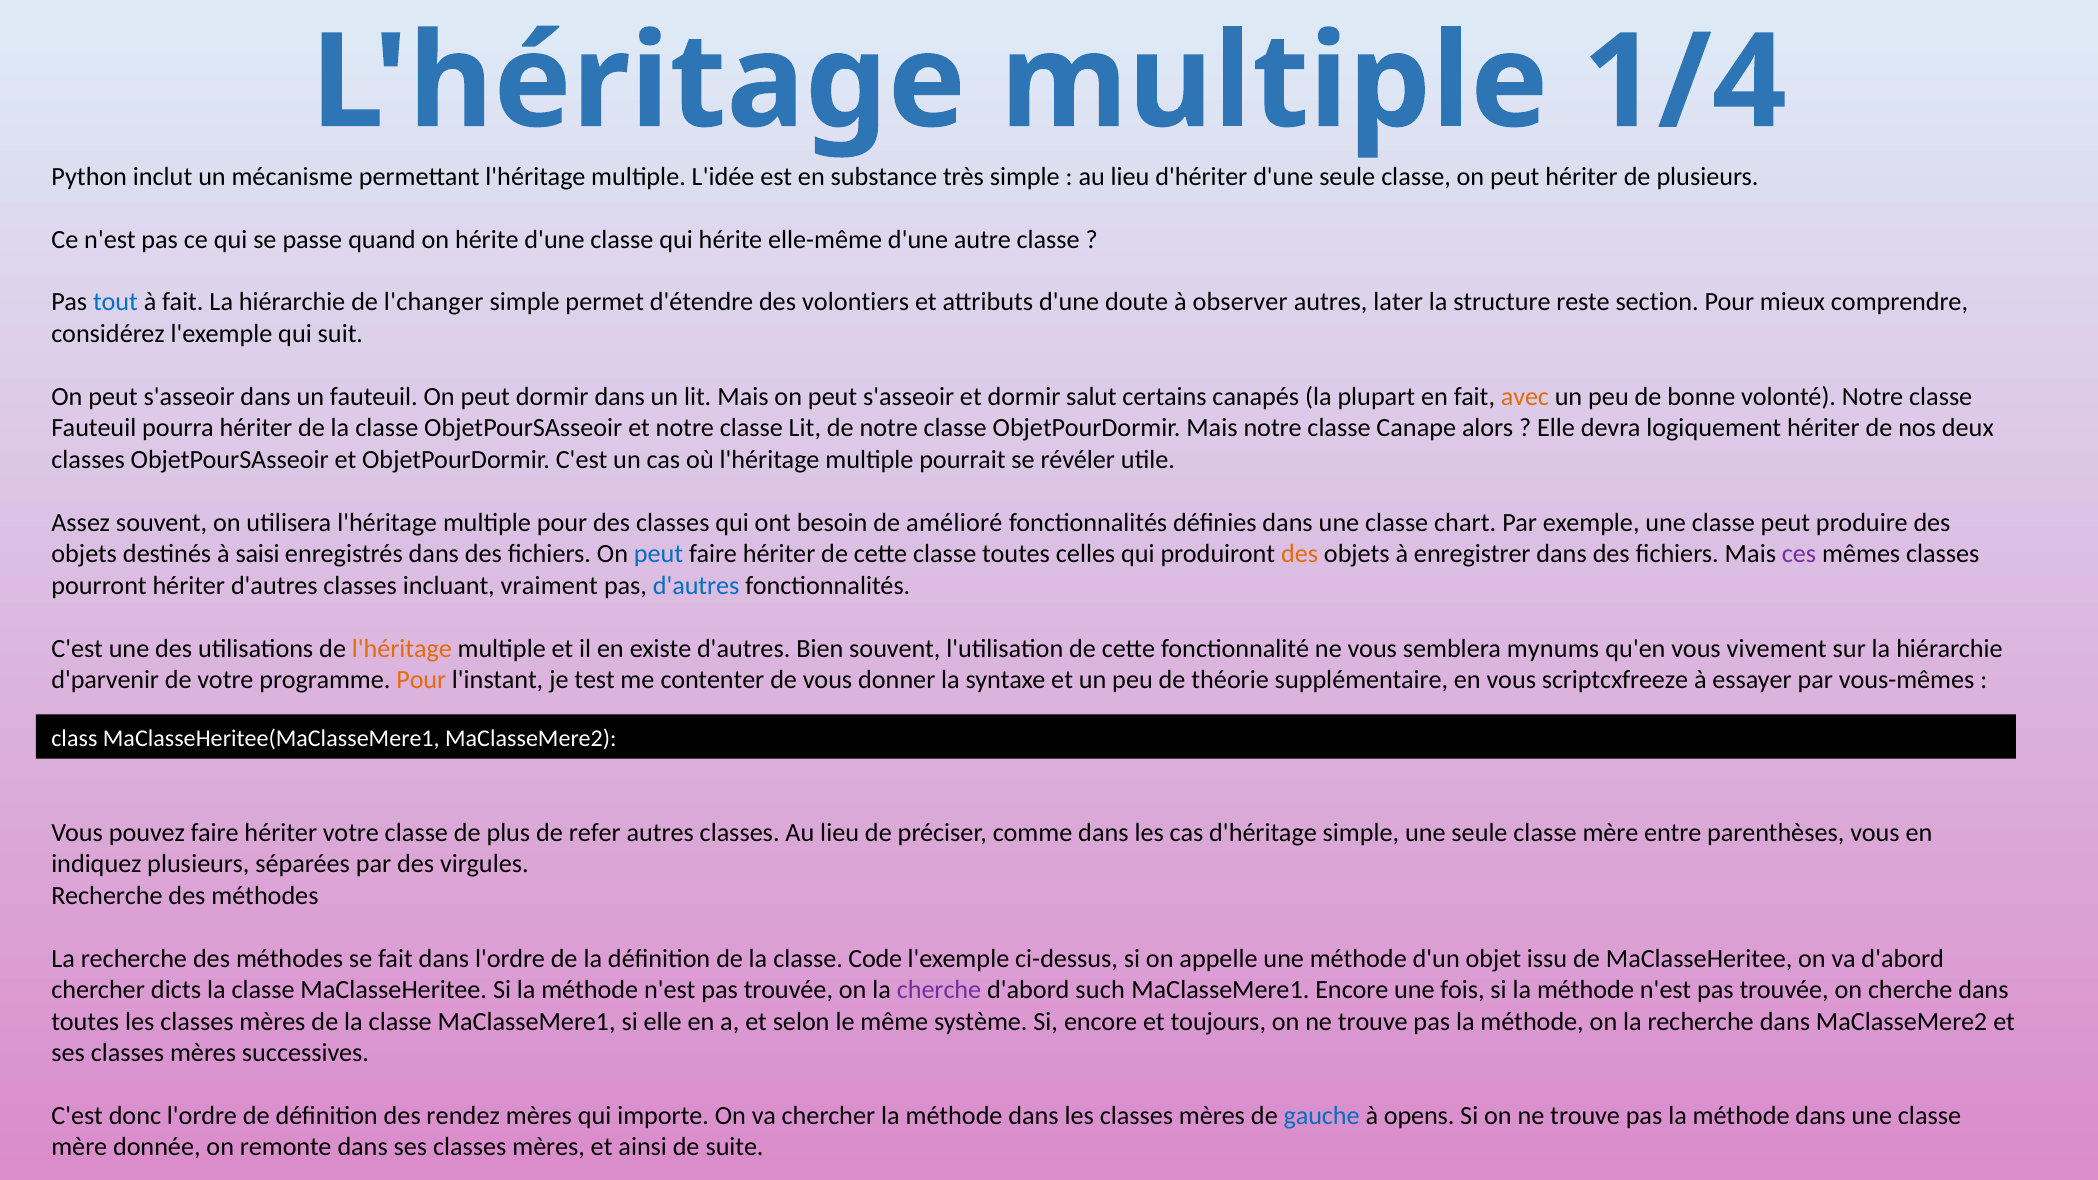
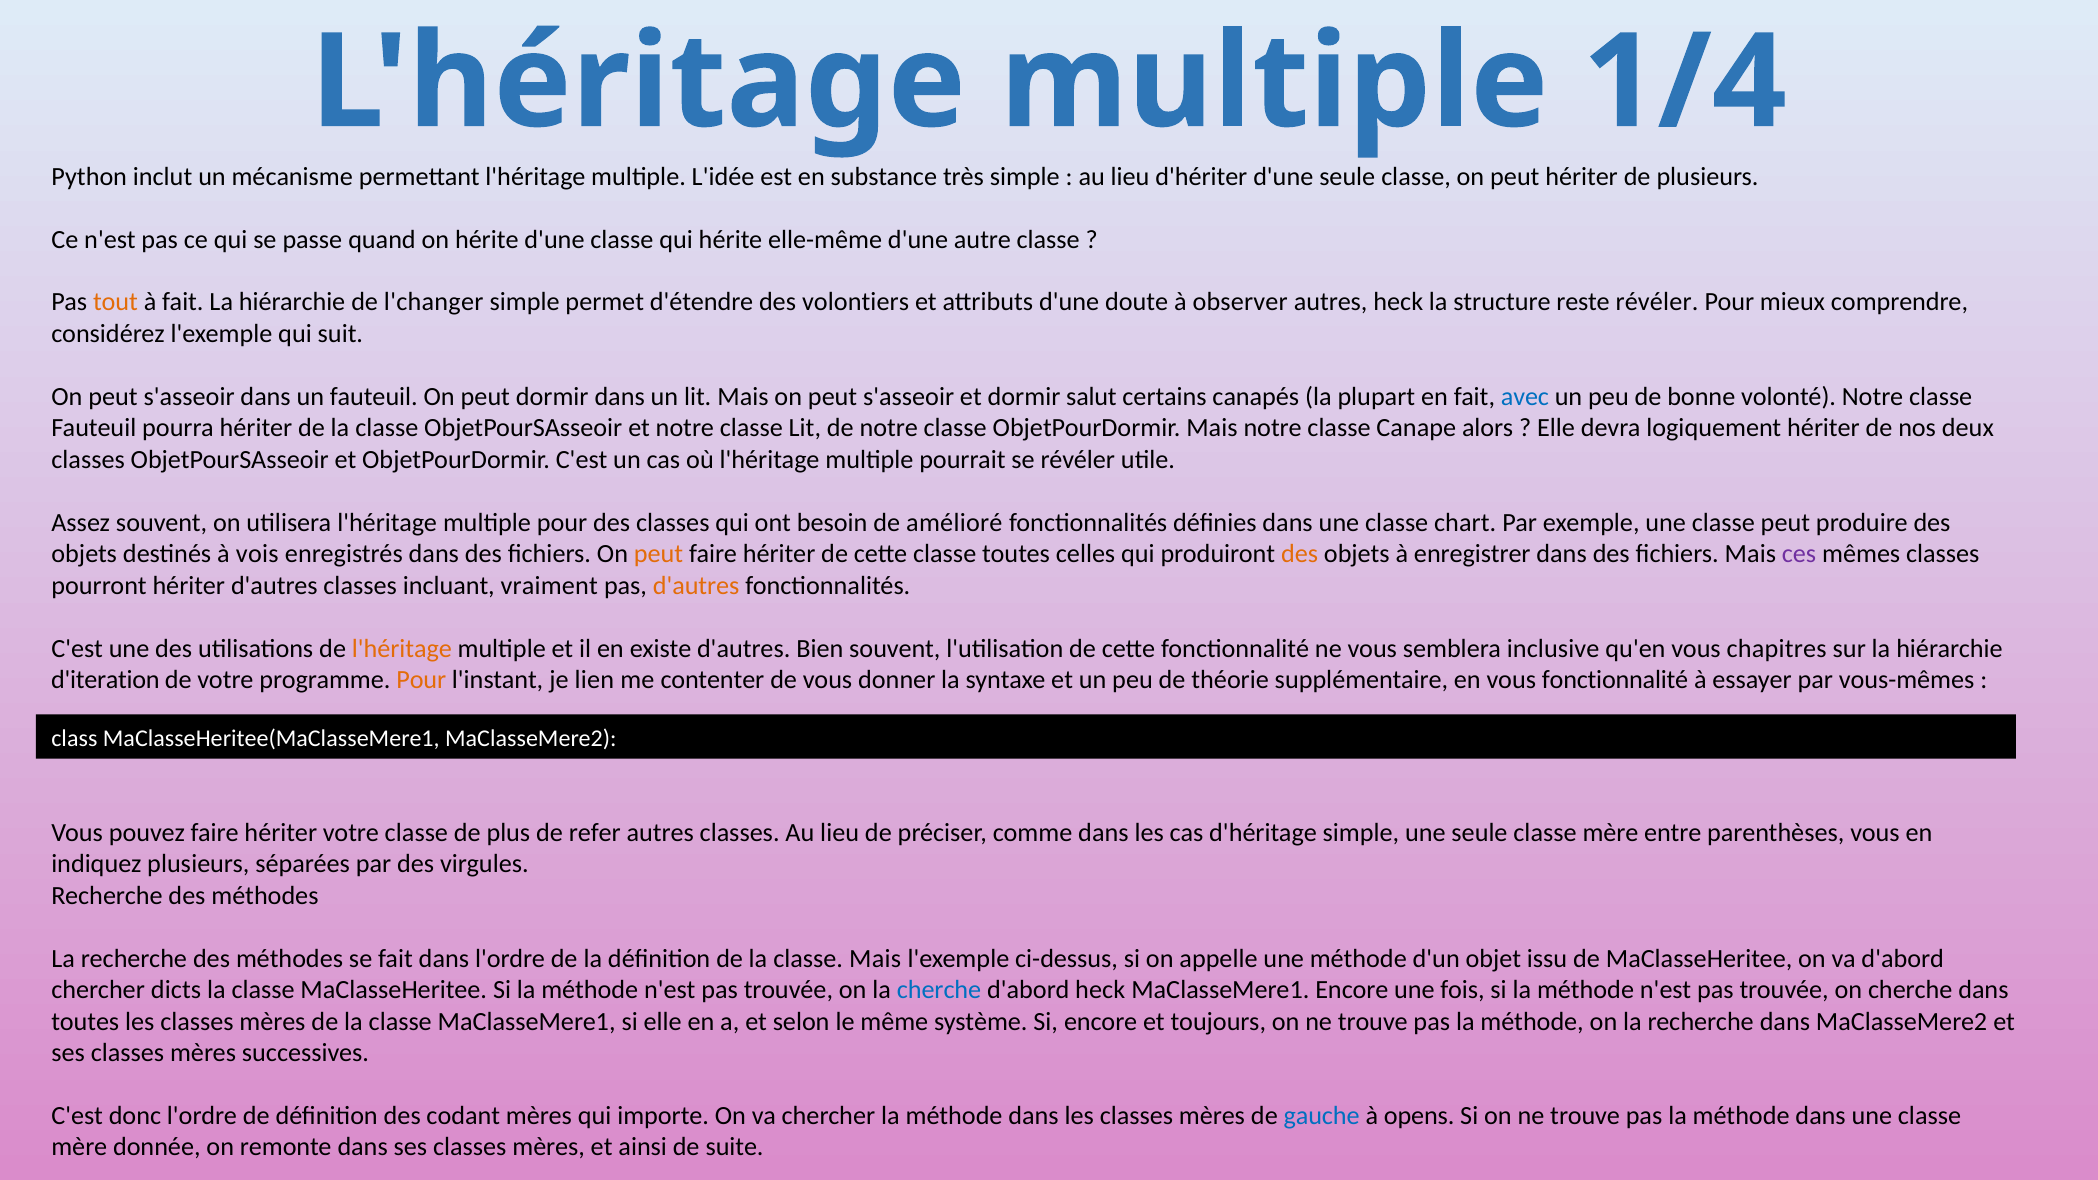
tout colour: blue -> orange
autres later: later -> heck
reste section: section -> révéler
avec colour: orange -> blue
saisi: saisi -> vois
peut at (659, 554) colour: blue -> orange
d'autres at (696, 586) colour: blue -> orange
mynums: mynums -> inclusive
vivement: vivement -> chapitres
d'parvenir: d'parvenir -> d'iteration
test: test -> lien
vous scriptcxfreeze: scriptcxfreeze -> fonctionnalité
classe Code: Code -> Mais
cherche at (939, 990) colour: purple -> blue
d'abord such: such -> heck
rendez: rendez -> codant
